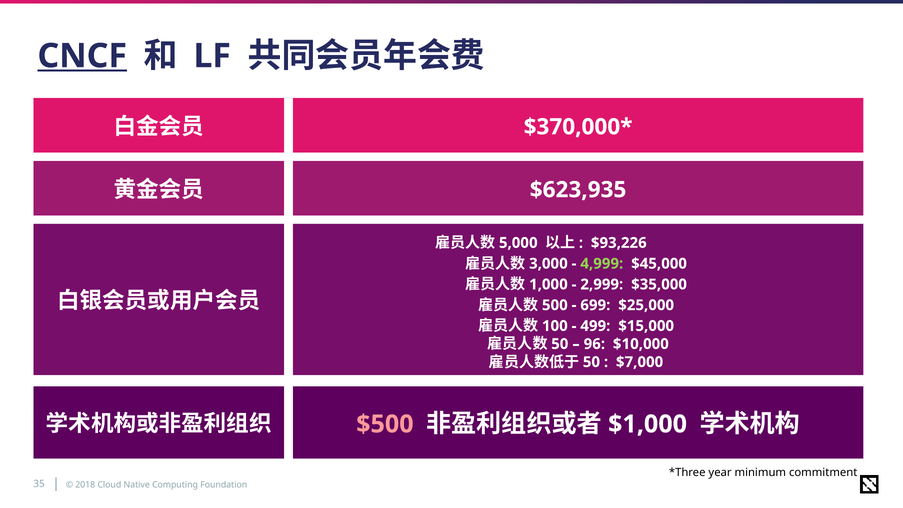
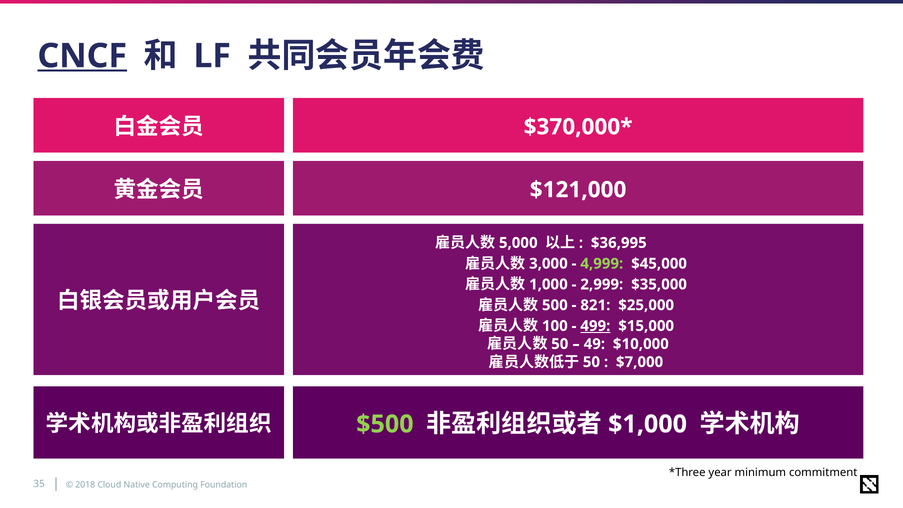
$623,935: $623,935 -> $121,000
$93,226: $93,226 -> $36,995
699: 699 -> 821
499 underline: none -> present
96: 96 -> 49
$500 colour: pink -> light green
